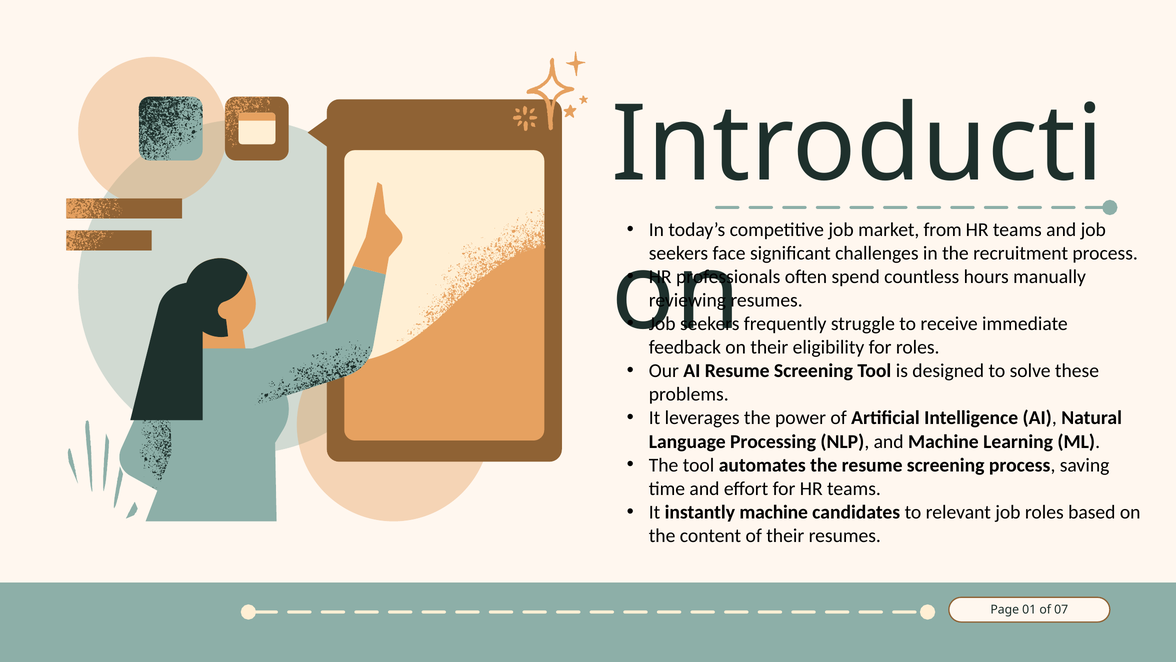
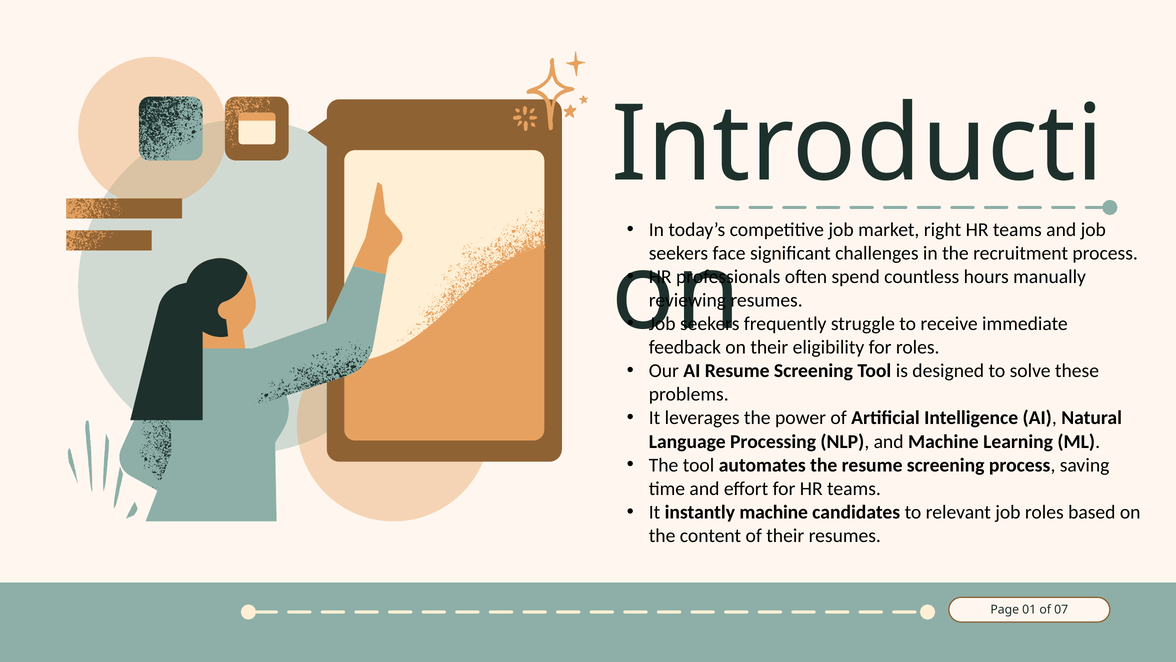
from: from -> right
